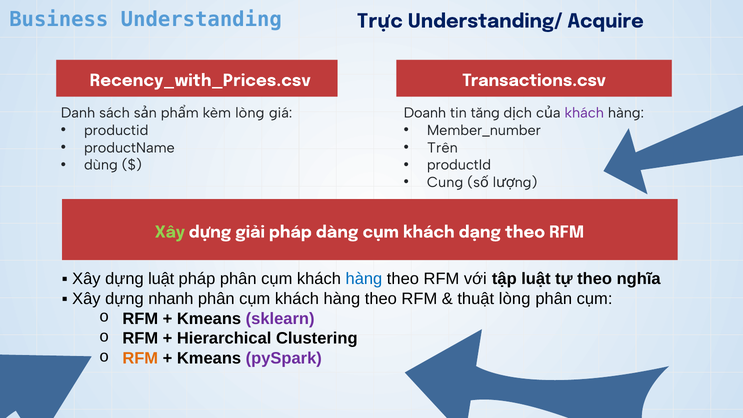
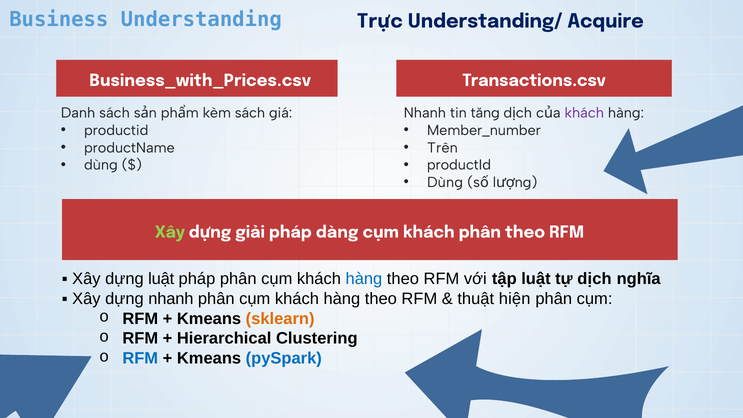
Recency_with_Prices.csv: Recency_with_Prices.csv -> Business_with_Prices.csv
kèm lòng: lòng -> sách
Doanh at (425, 113): Doanh -> Nhanh
Cung at (445, 182): Cung -> Dùng
khách dạng: dạng -> phân
tự theo: theo -> dịch
thuật lòng: lòng -> hiện
sklearn colour: purple -> orange
RFM at (140, 358) colour: orange -> blue
pySpark colour: purple -> blue
